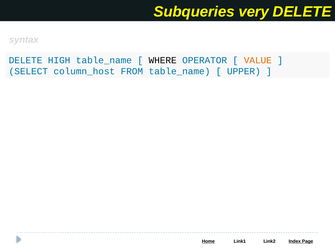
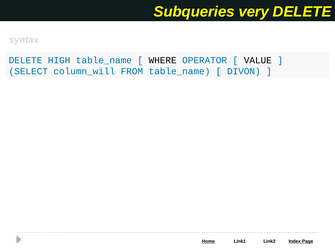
VALUE colour: orange -> black
column_host: column_host -> column_will
UPPER: UPPER -> DIVON
